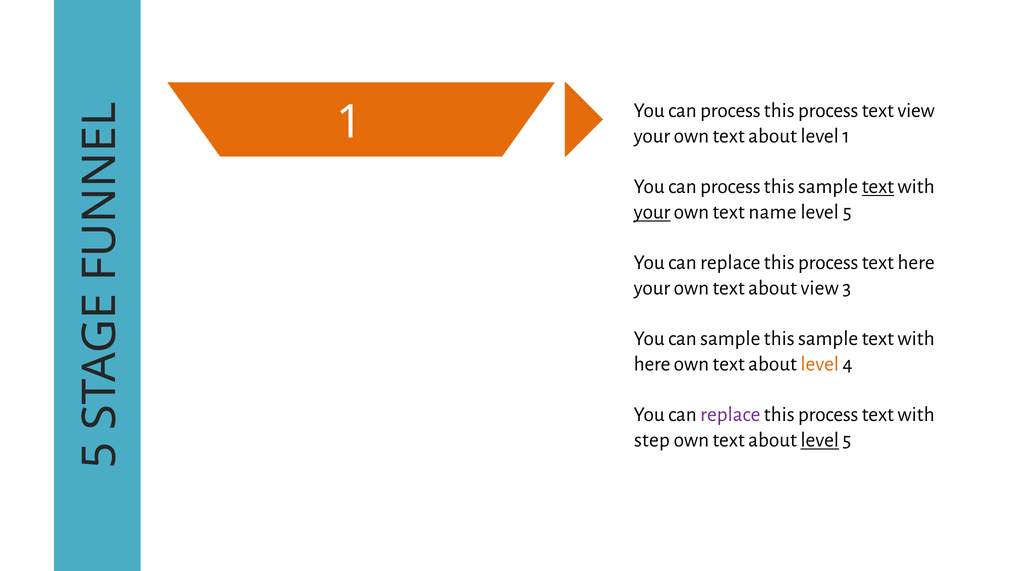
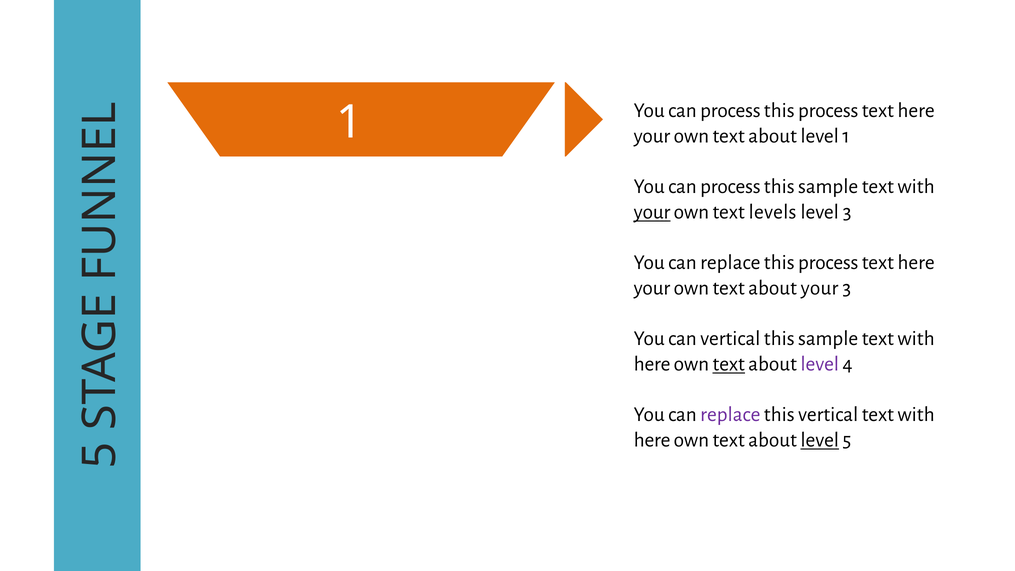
view at (916, 110): view -> here
text at (878, 186) underline: present -> none
name: name -> levels
5 at (847, 212): 5 -> 3
about view: view -> your
can sample: sample -> vertical
text at (729, 364) underline: none -> present
level at (820, 364) colour: orange -> purple
process at (828, 414): process -> vertical
step at (652, 440): step -> here
